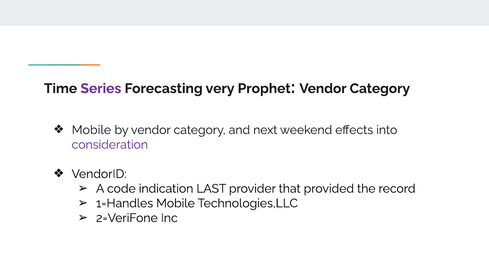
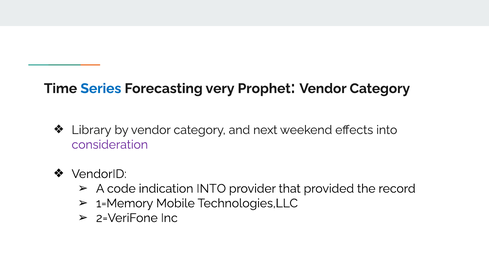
Series colour: purple -> blue
Mobile at (91, 130): Mobile -> Library
indication LAST: LAST -> INTO
1=Handles: 1=Handles -> 1=Memory
